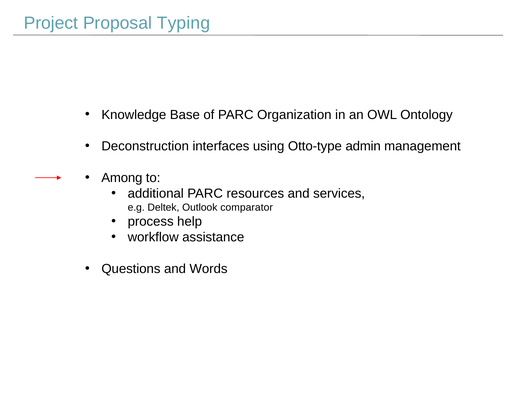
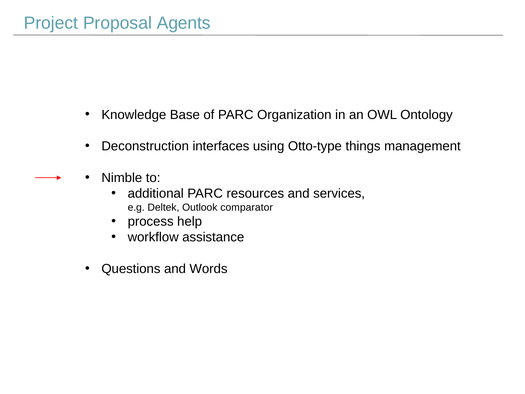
Typing: Typing -> Agents
admin: admin -> things
Among: Among -> Nimble
